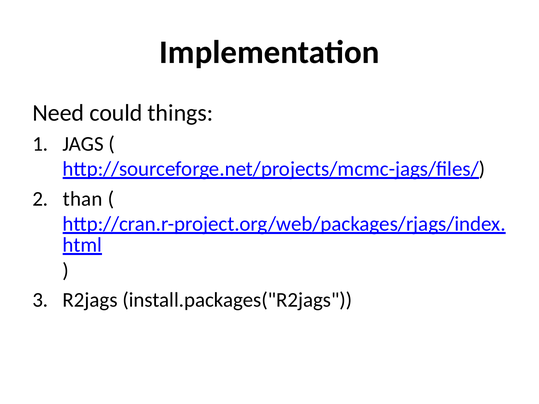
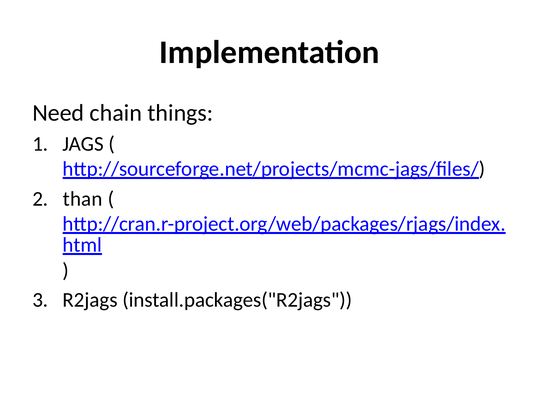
could: could -> chain
